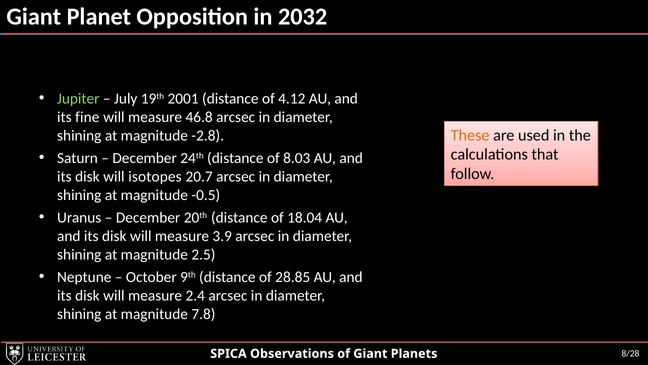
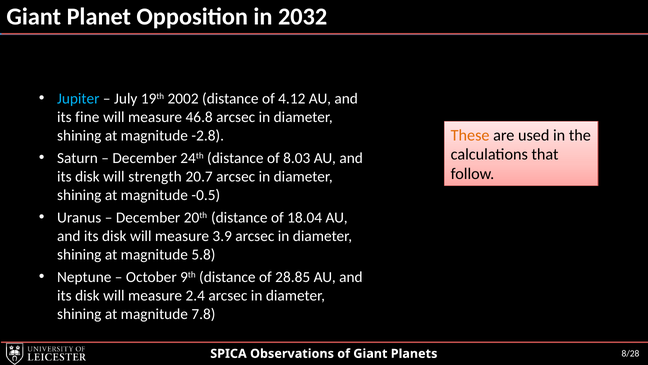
Jupiter colour: light green -> light blue
2001: 2001 -> 2002
isotopes: isotopes -> strength
2.5: 2.5 -> 5.8
